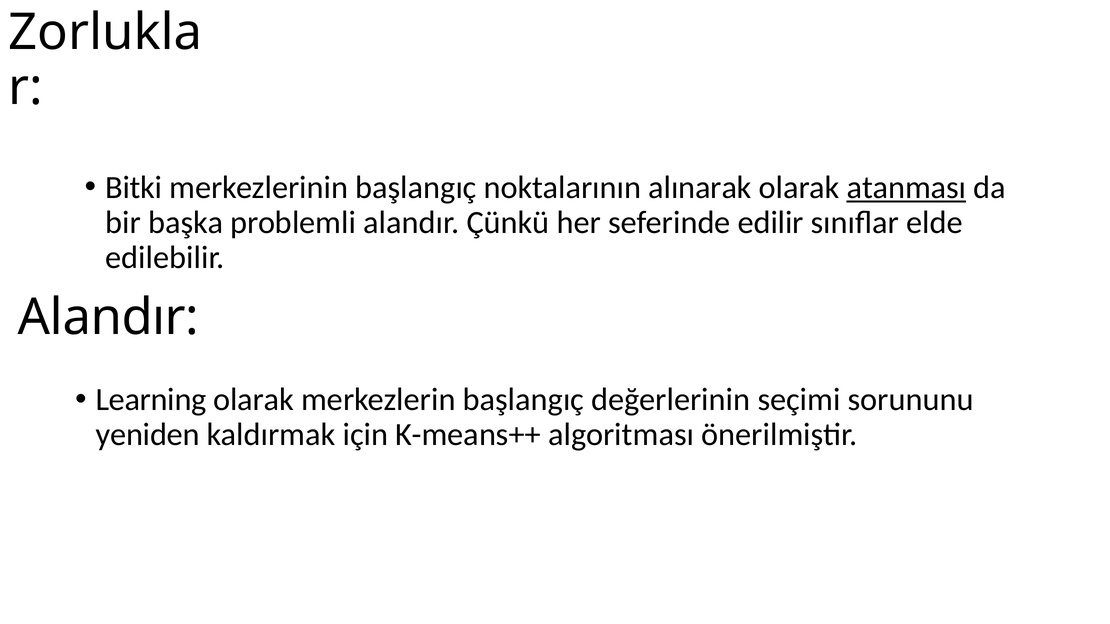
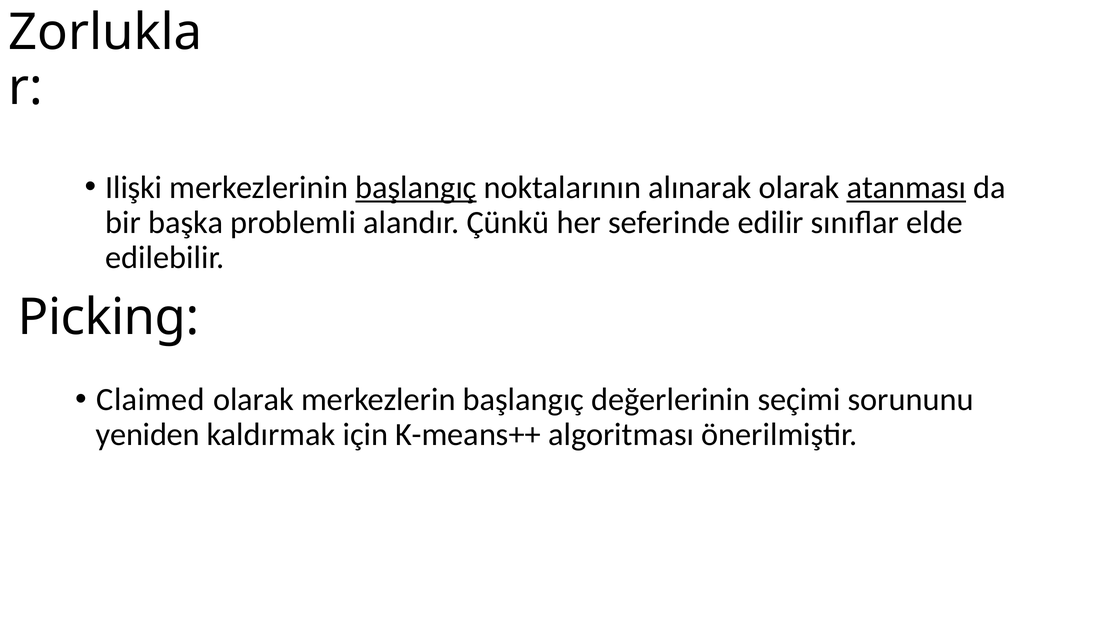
Bitki: Bitki -> Ilişki
başlangıç at (416, 188) underline: none -> present
Alandır at (109, 318): Alandır -> Picking
Learning: Learning -> Claimed
